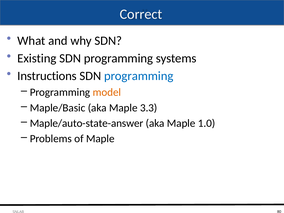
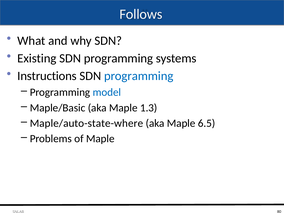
Correct: Correct -> Follows
model colour: orange -> blue
3.3: 3.3 -> 1.3
Maple/auto-state-answer: Maple/auto-state-answer -> Maple/auto-state-where
1.0: 1.0 -> 6.5
